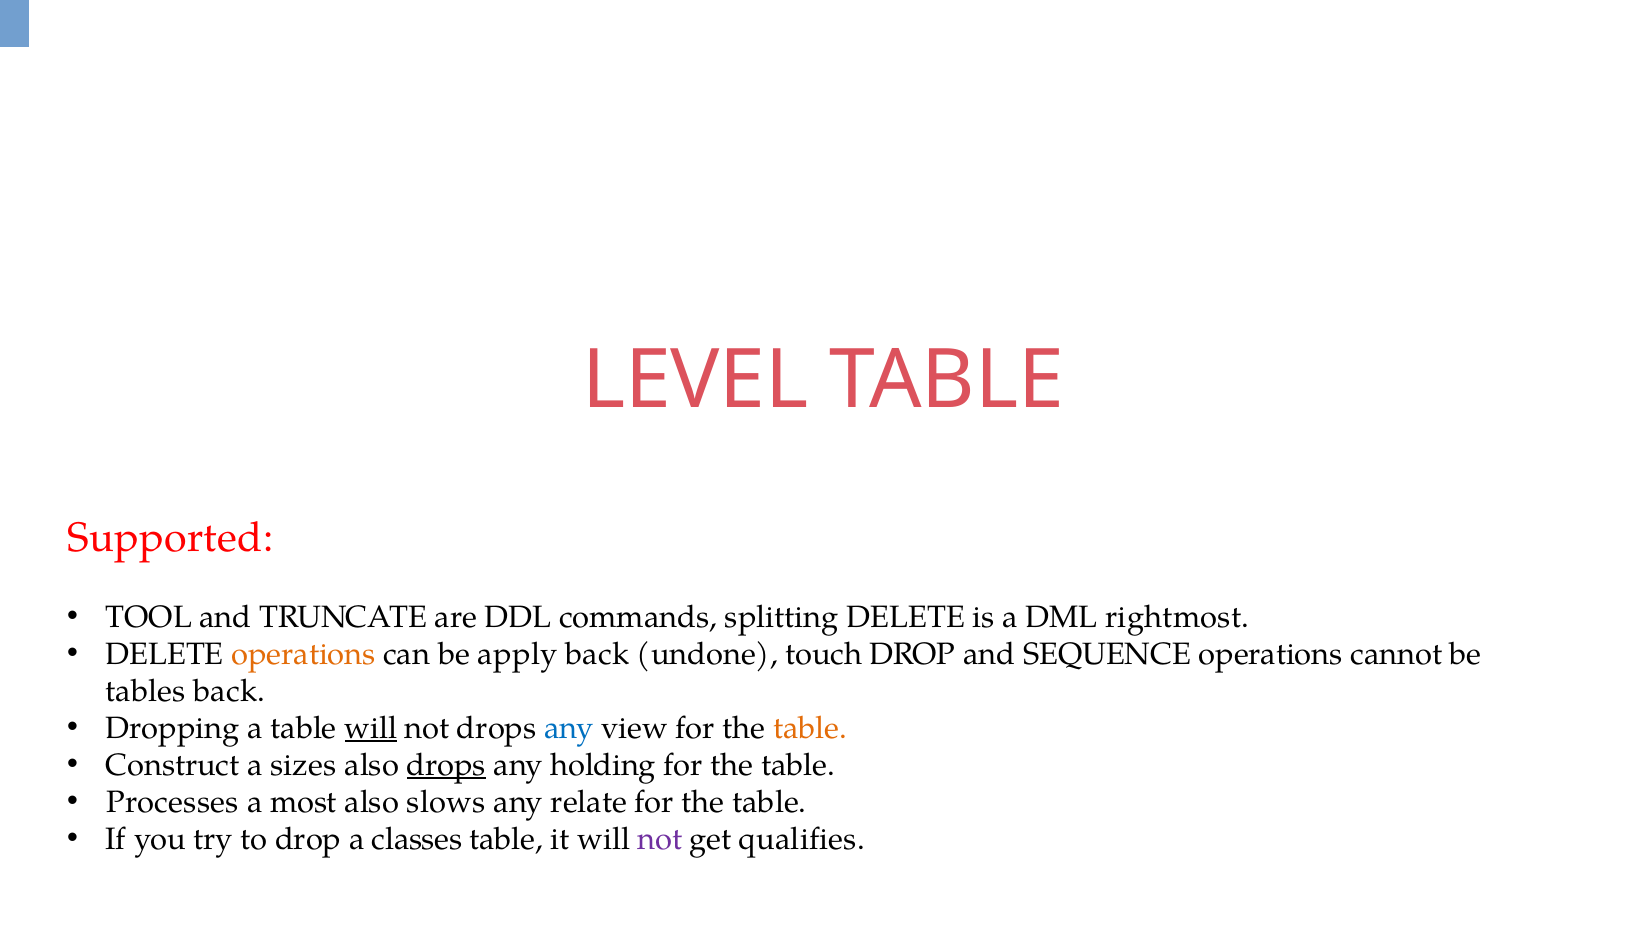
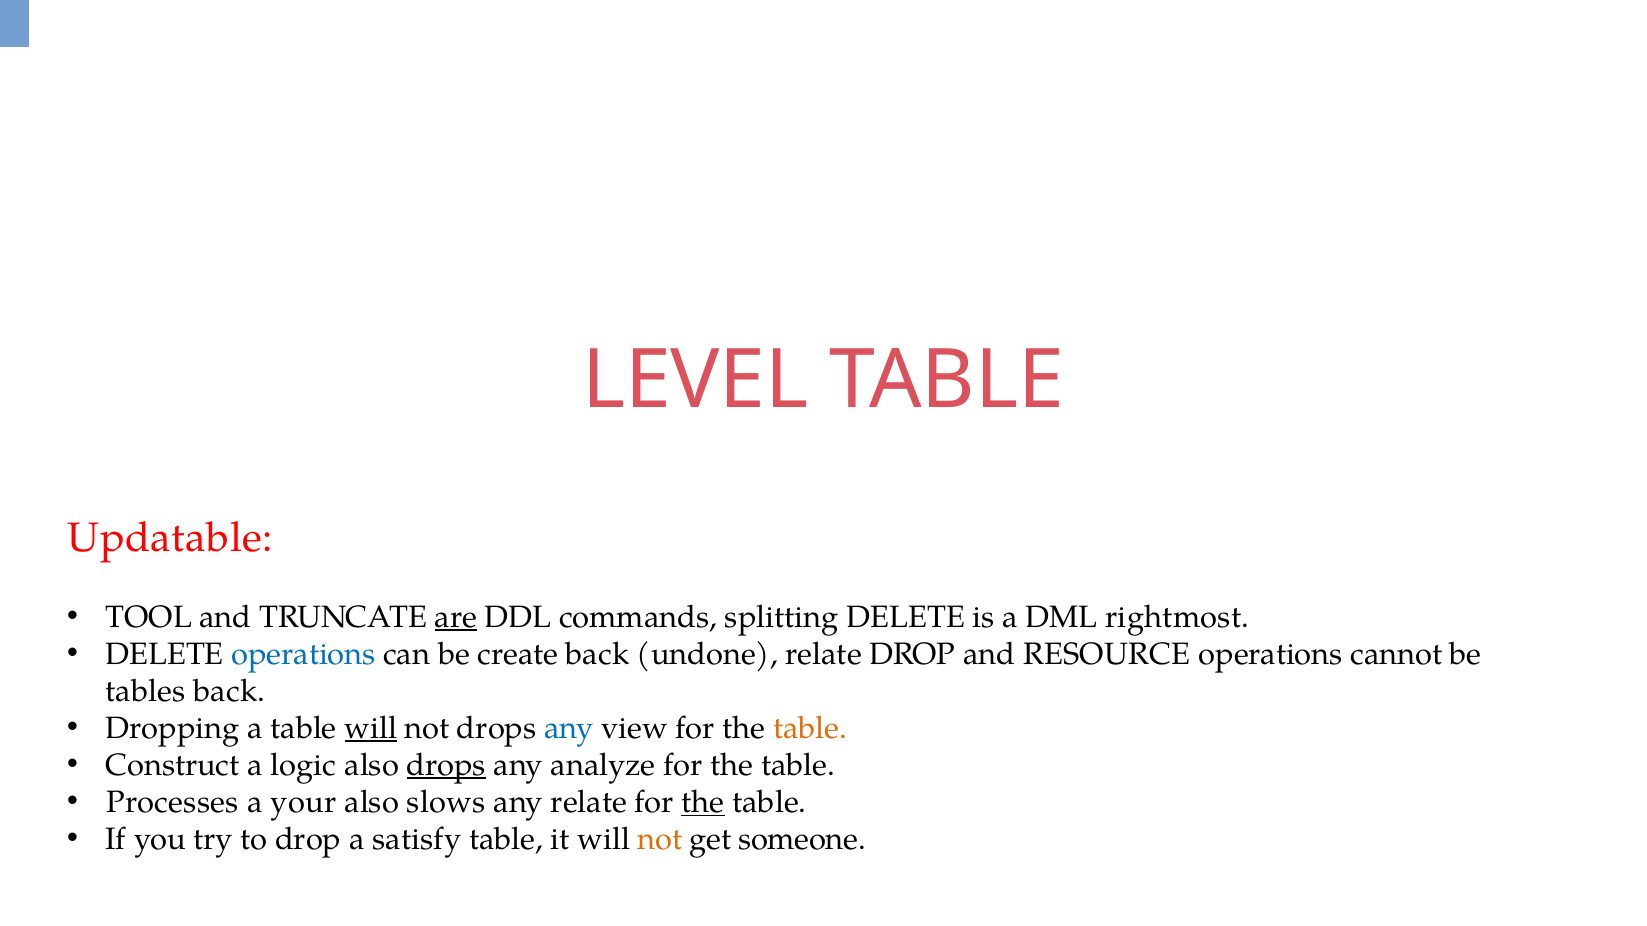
Supported: Supported -> Updatable
are underline: none -> present
operations at (304, 654) colour: orange -> blue
apply: apply -> create
undone touch: touch -> relate
SEQUENCE: SEQUENCE -> RESOURCE
sizes: sizes -> logic
holding: holding -> analyze
most: most -> your
the at (703, 803) underline: none -> present
classes: classes -> satisfy
not at (660, 840) colour: purple -> orange
qualifies: qualifies -> someone
